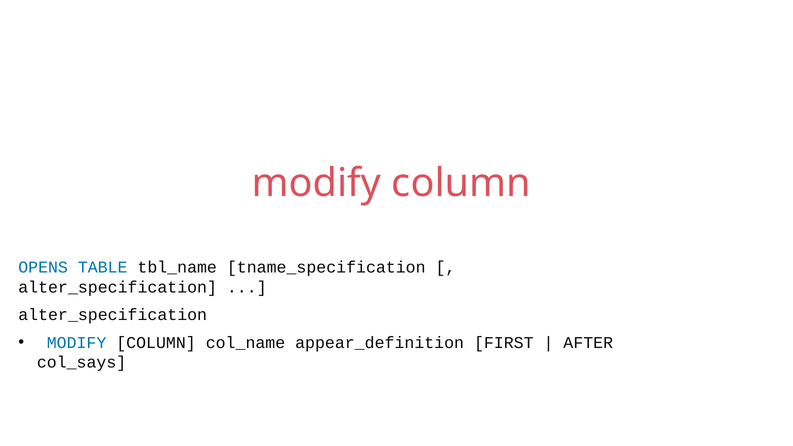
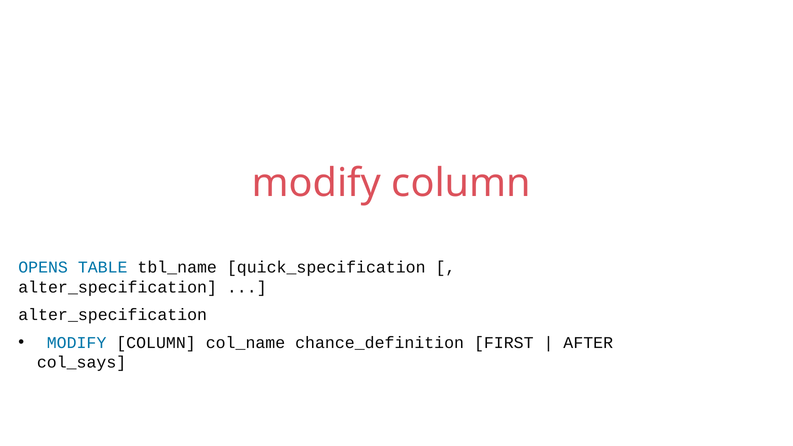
tname_specification: tname_specification -> quick_specification
appear_definition: appear_definition -> chance_definition
